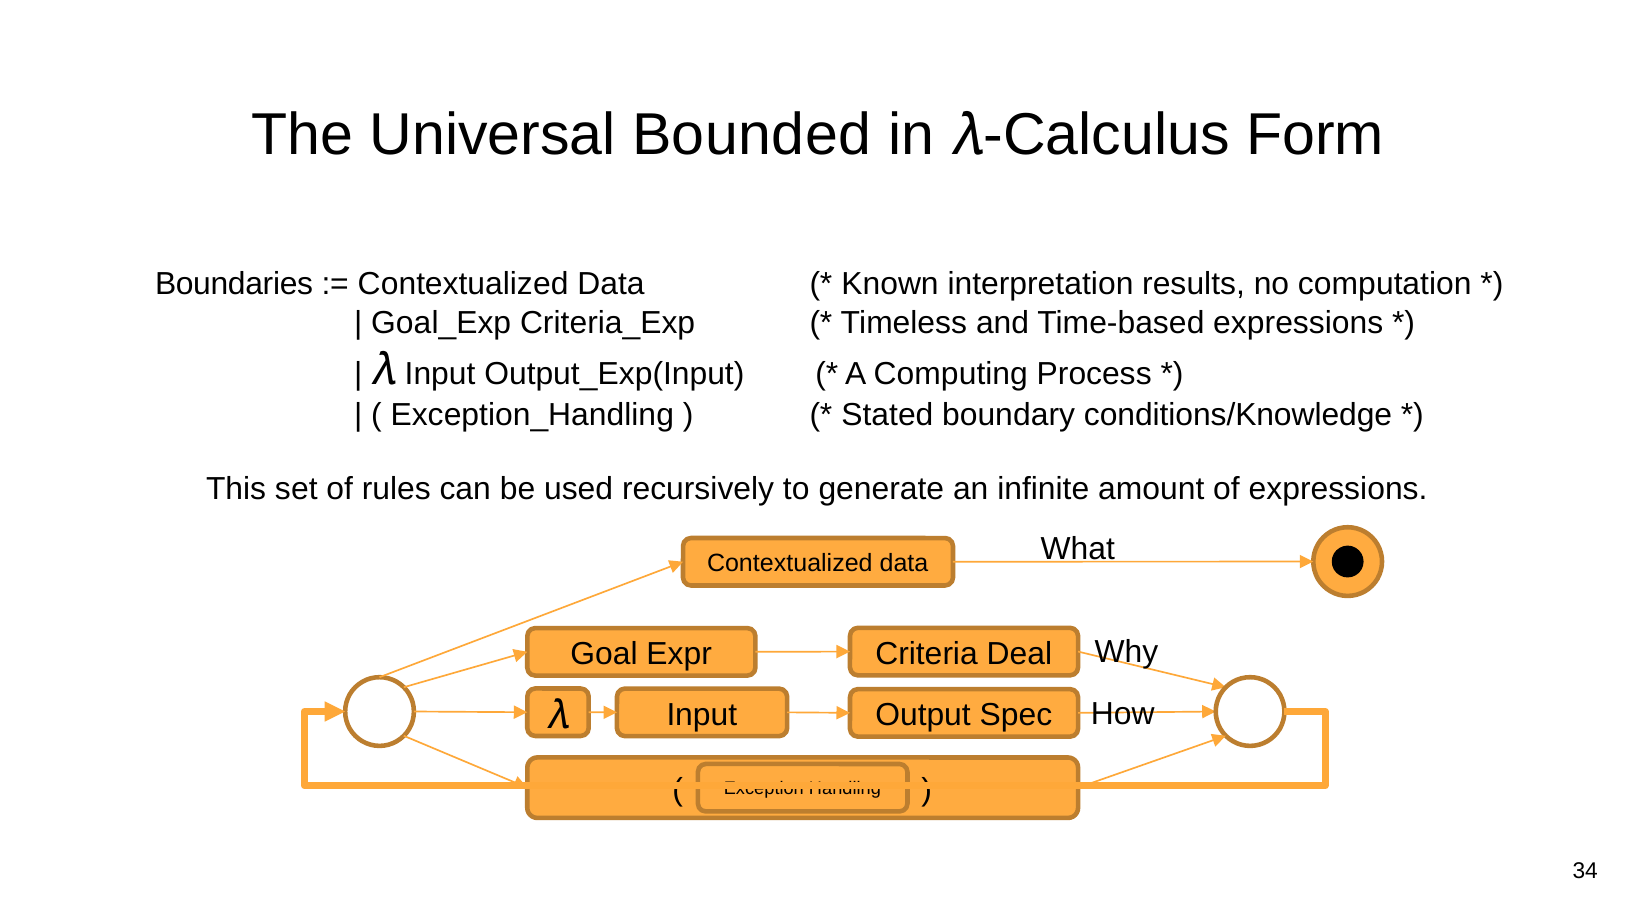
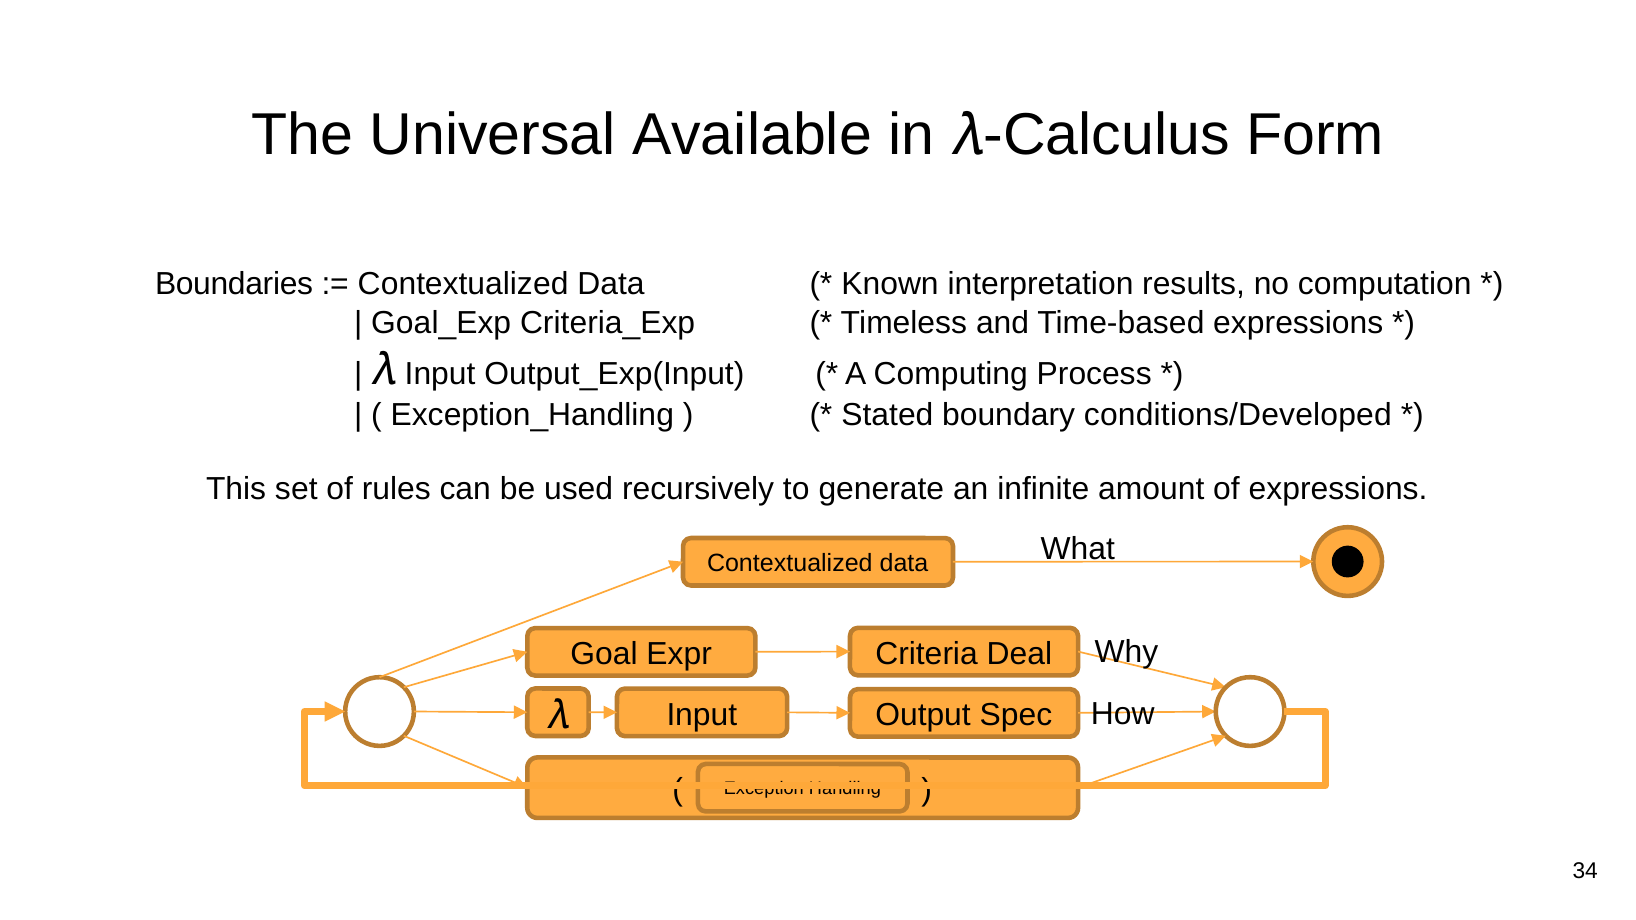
Bounded: Bounded -> Available
conditions/Knowledge: conditions/Knowledge -> conditions/Developed
